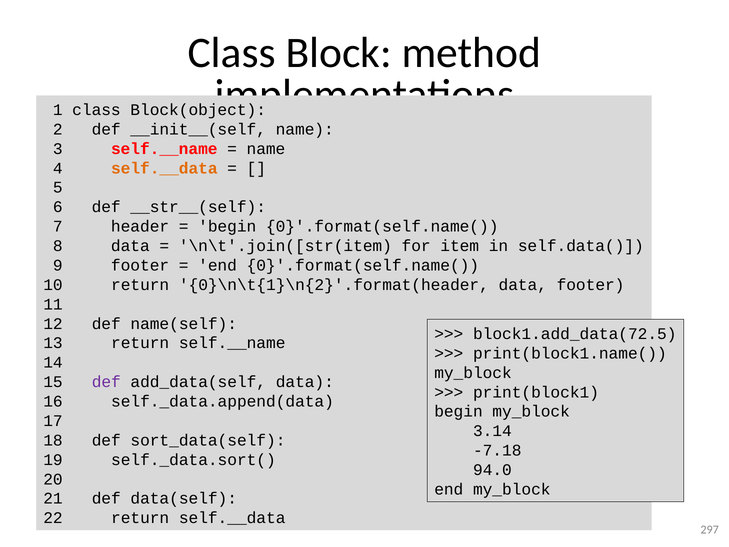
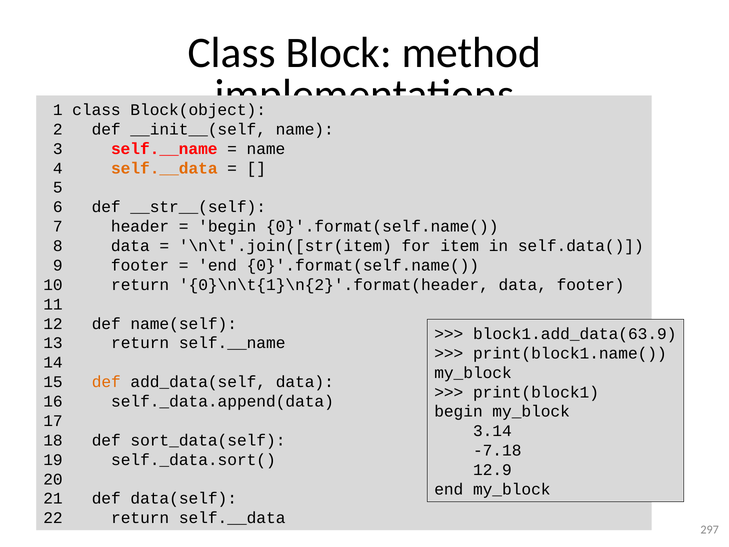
block1.add_data(72.5: block1.add_data(72.5 -> block1.add_data(63.9
def at (106, 382) colour: purple -> orange
94.0: 94.0 -> 12.9
